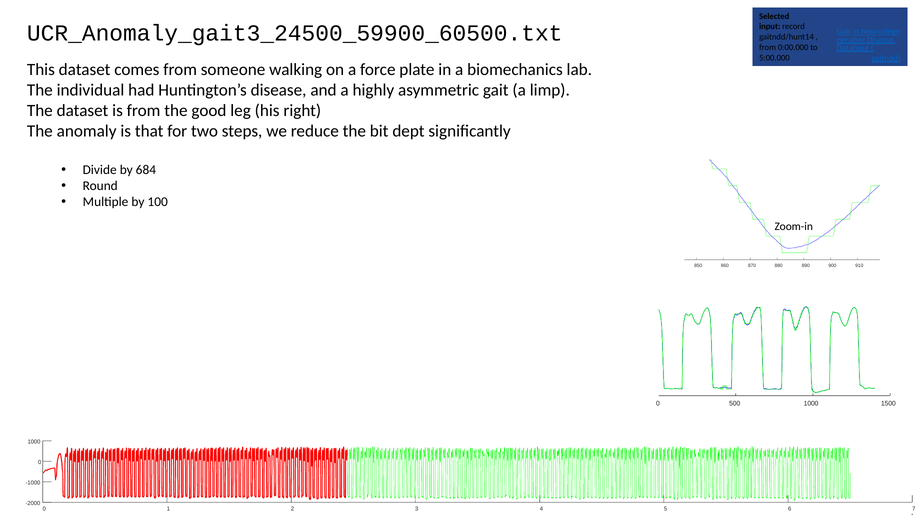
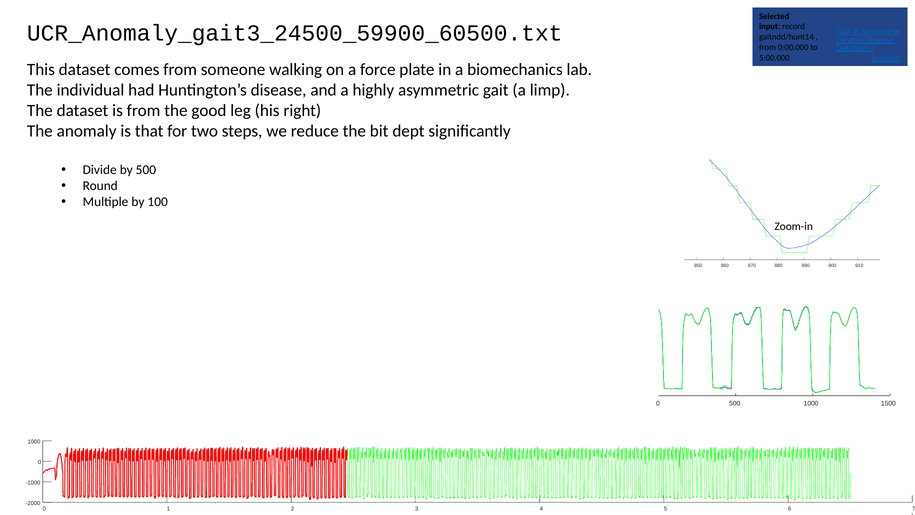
by 684: 684 -> 500
